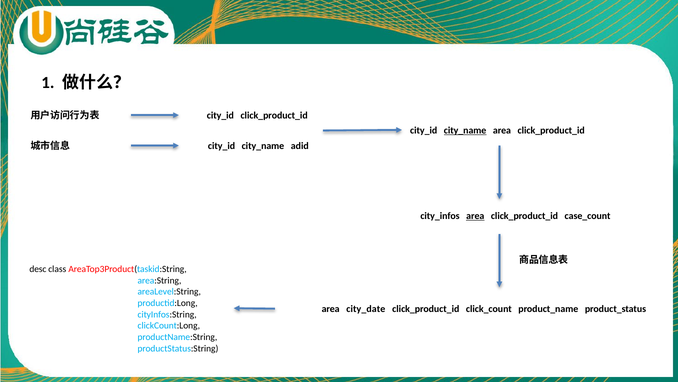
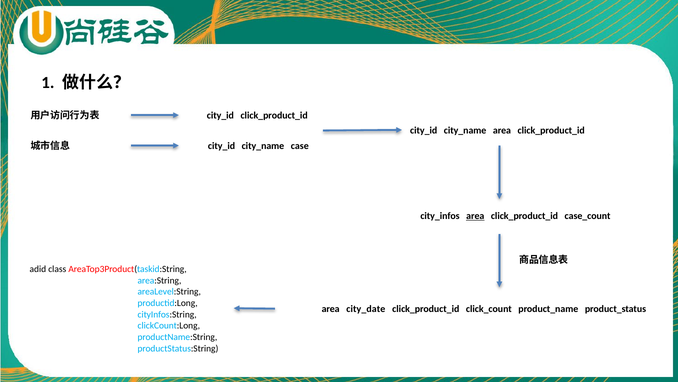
city_name at (465, 130) underline: present -> none
adid: adid -> case
desc: desc -> adid
